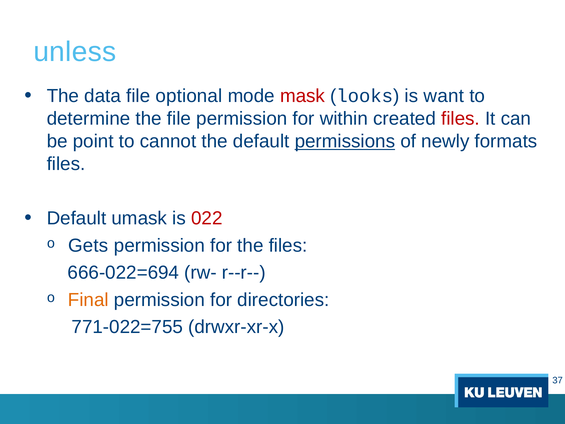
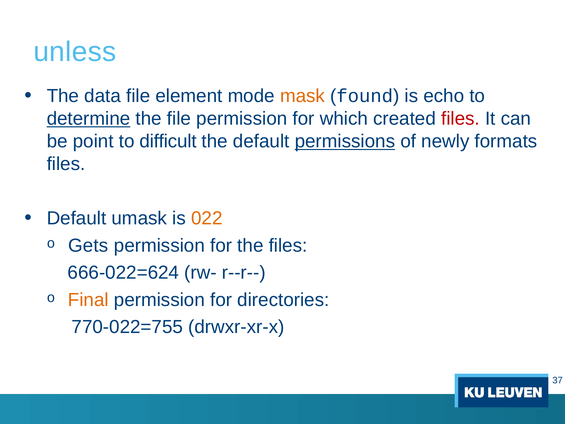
optional: optional -> element
mask colour: red -> orange
looks: looks -> found
want: want -> echo
determine underline: none -> present
within: within -> which
cannot: cannot -> difficult
022 colour: red -> orange
666-022=694: 666-022=694 -> 666-022=624
771-022=755: 771-022=755 -> 770-022=755
